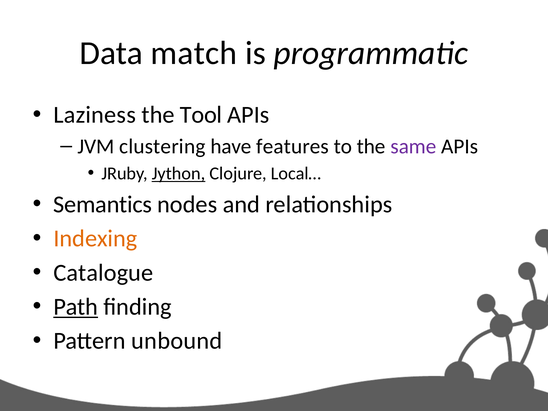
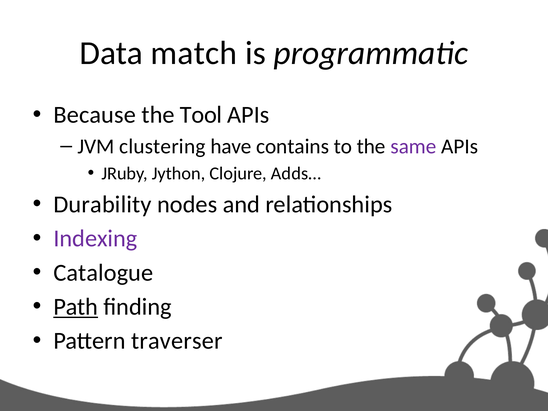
Laziness: Laziness -> Because
features: features -> contains
Jython underline: present -> none
Local…: Local… -> Adds…
Semantics: Semantics -> Durability
Indexing colour: orange -> purple
unbound: unbound -> traverser
